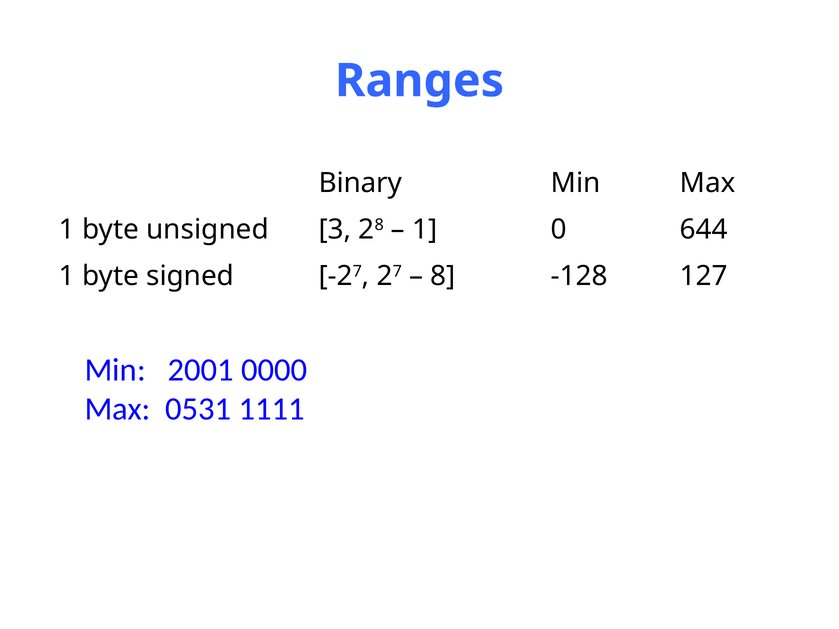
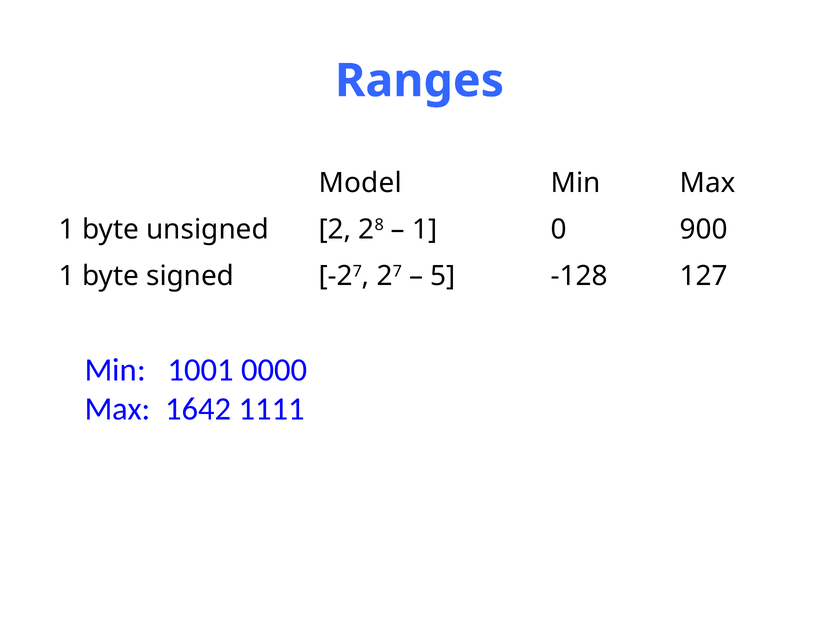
Binary: Binary -> Model
3: 3 -> 2
644: 644 -> 900
8: 8 -> 5
2001: 2001 -> 1001
0531: 0531 -> 1642
